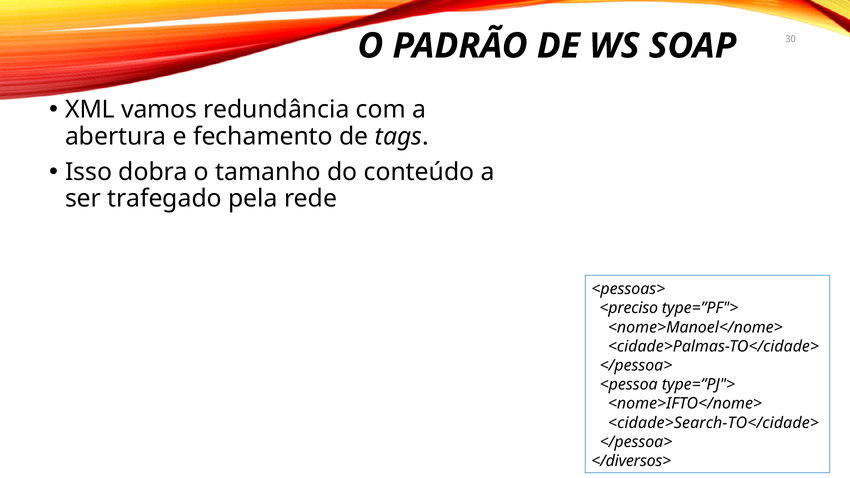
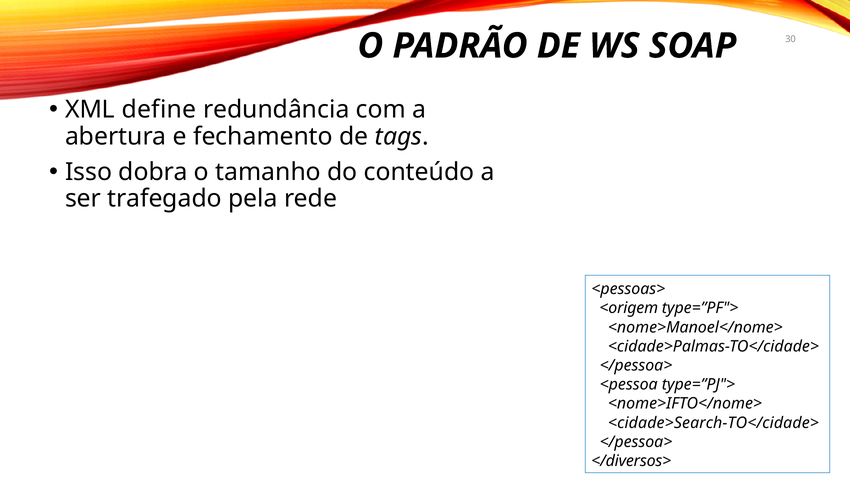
vamos: vamos -> define
<preciso: <preciso -> <origem
